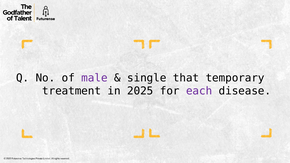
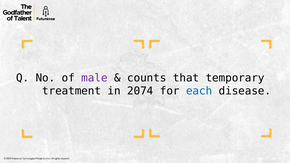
single: single -> counts
2025: 2025 -> 2074
each colour: purple -> blue
